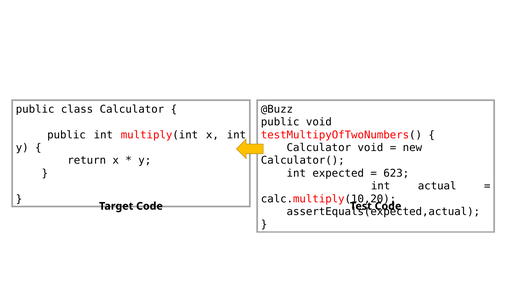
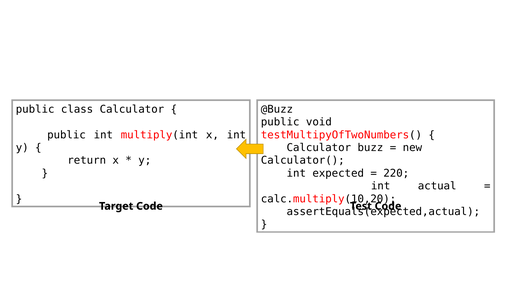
Calculator void: void -> buzz
623: 623 -> 220
